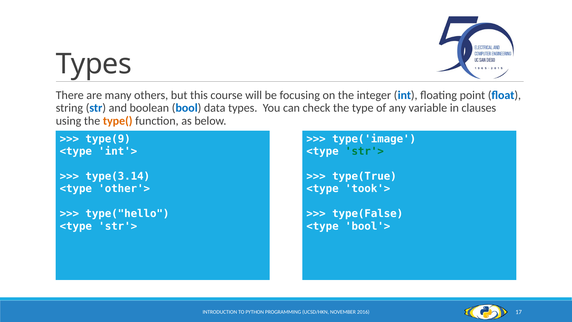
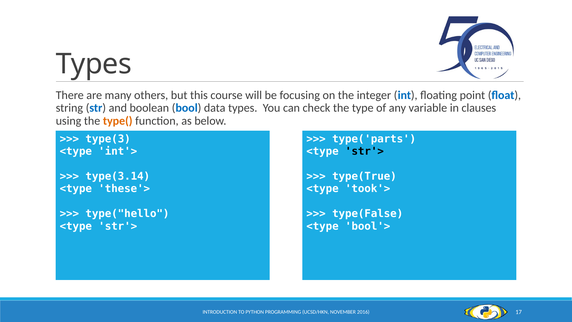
type(9: type(9 -> type(3
type('image: type('image -> type('parts
str'> at (364, 151) colour: green -> black
other'>: other'> -> these'>
